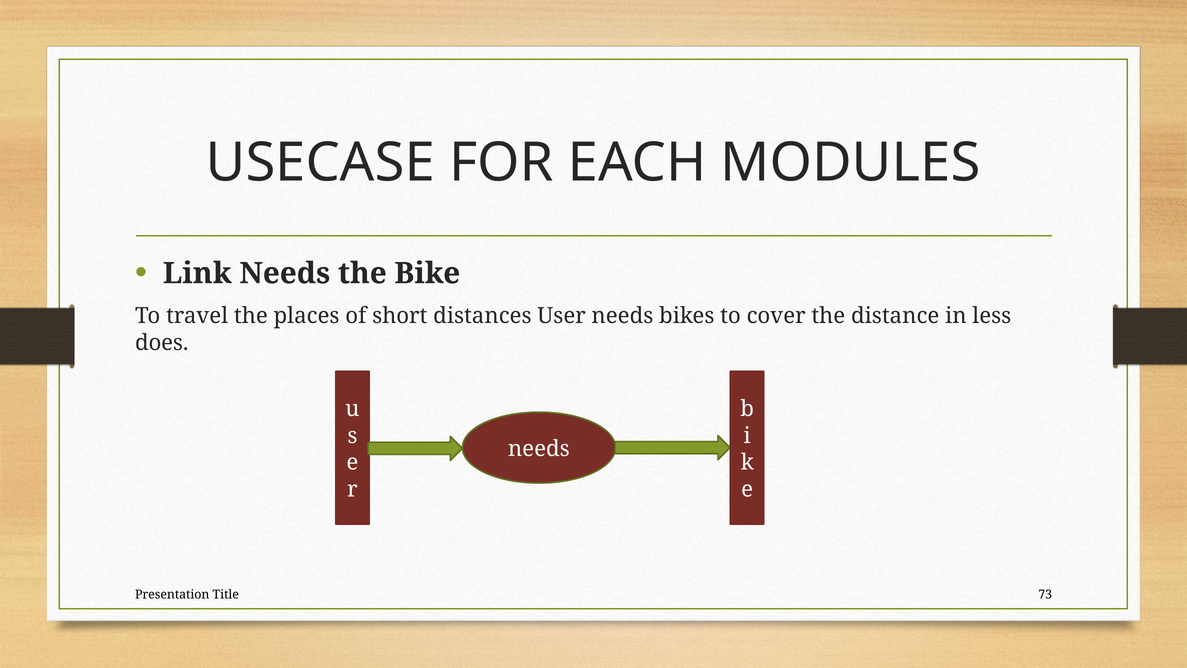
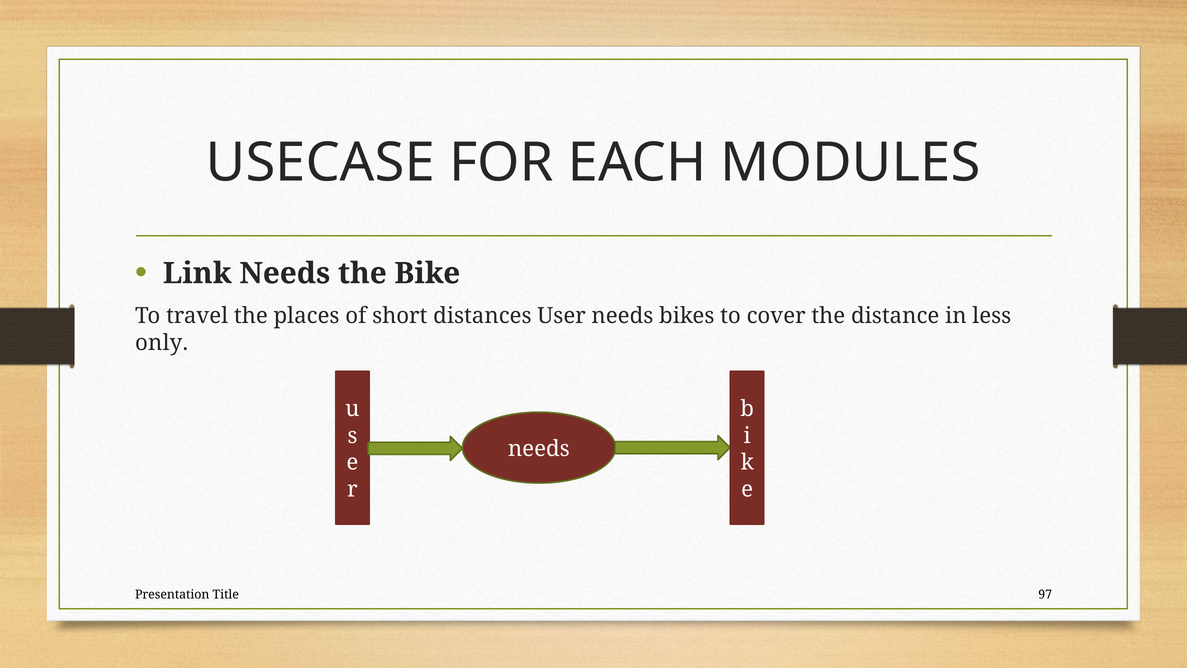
does: does -> only
73: 73 -> 97
